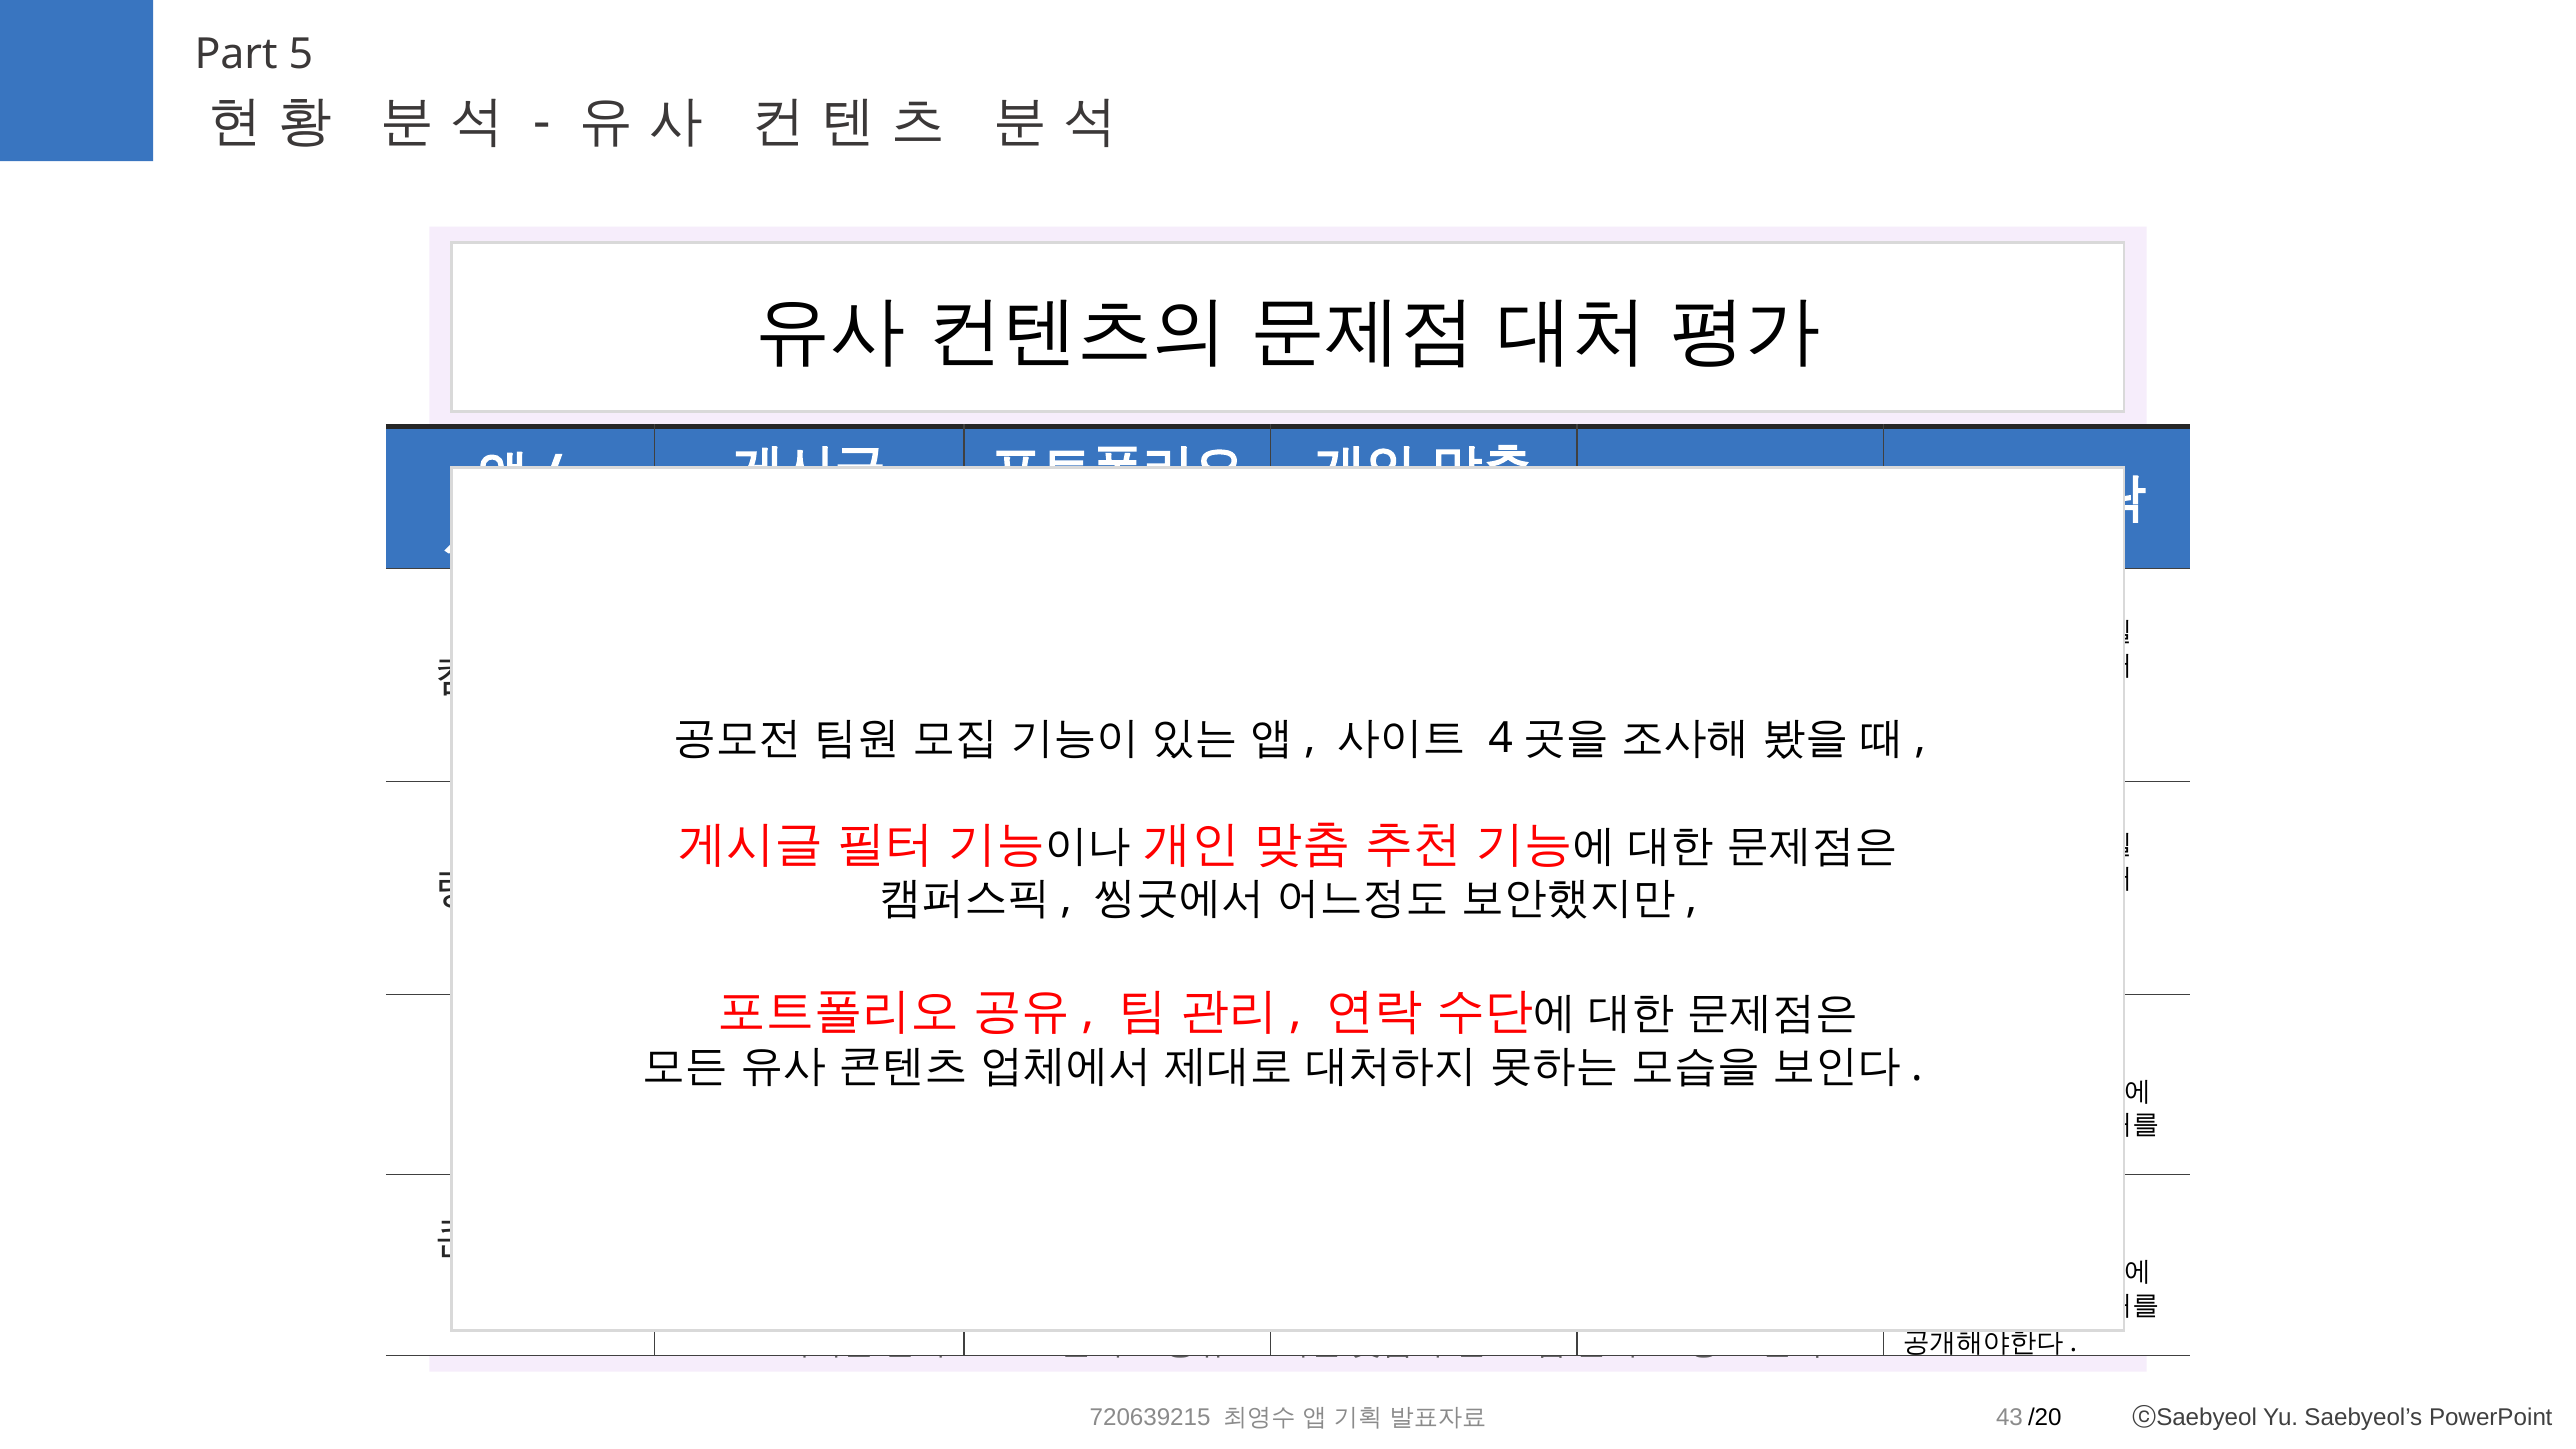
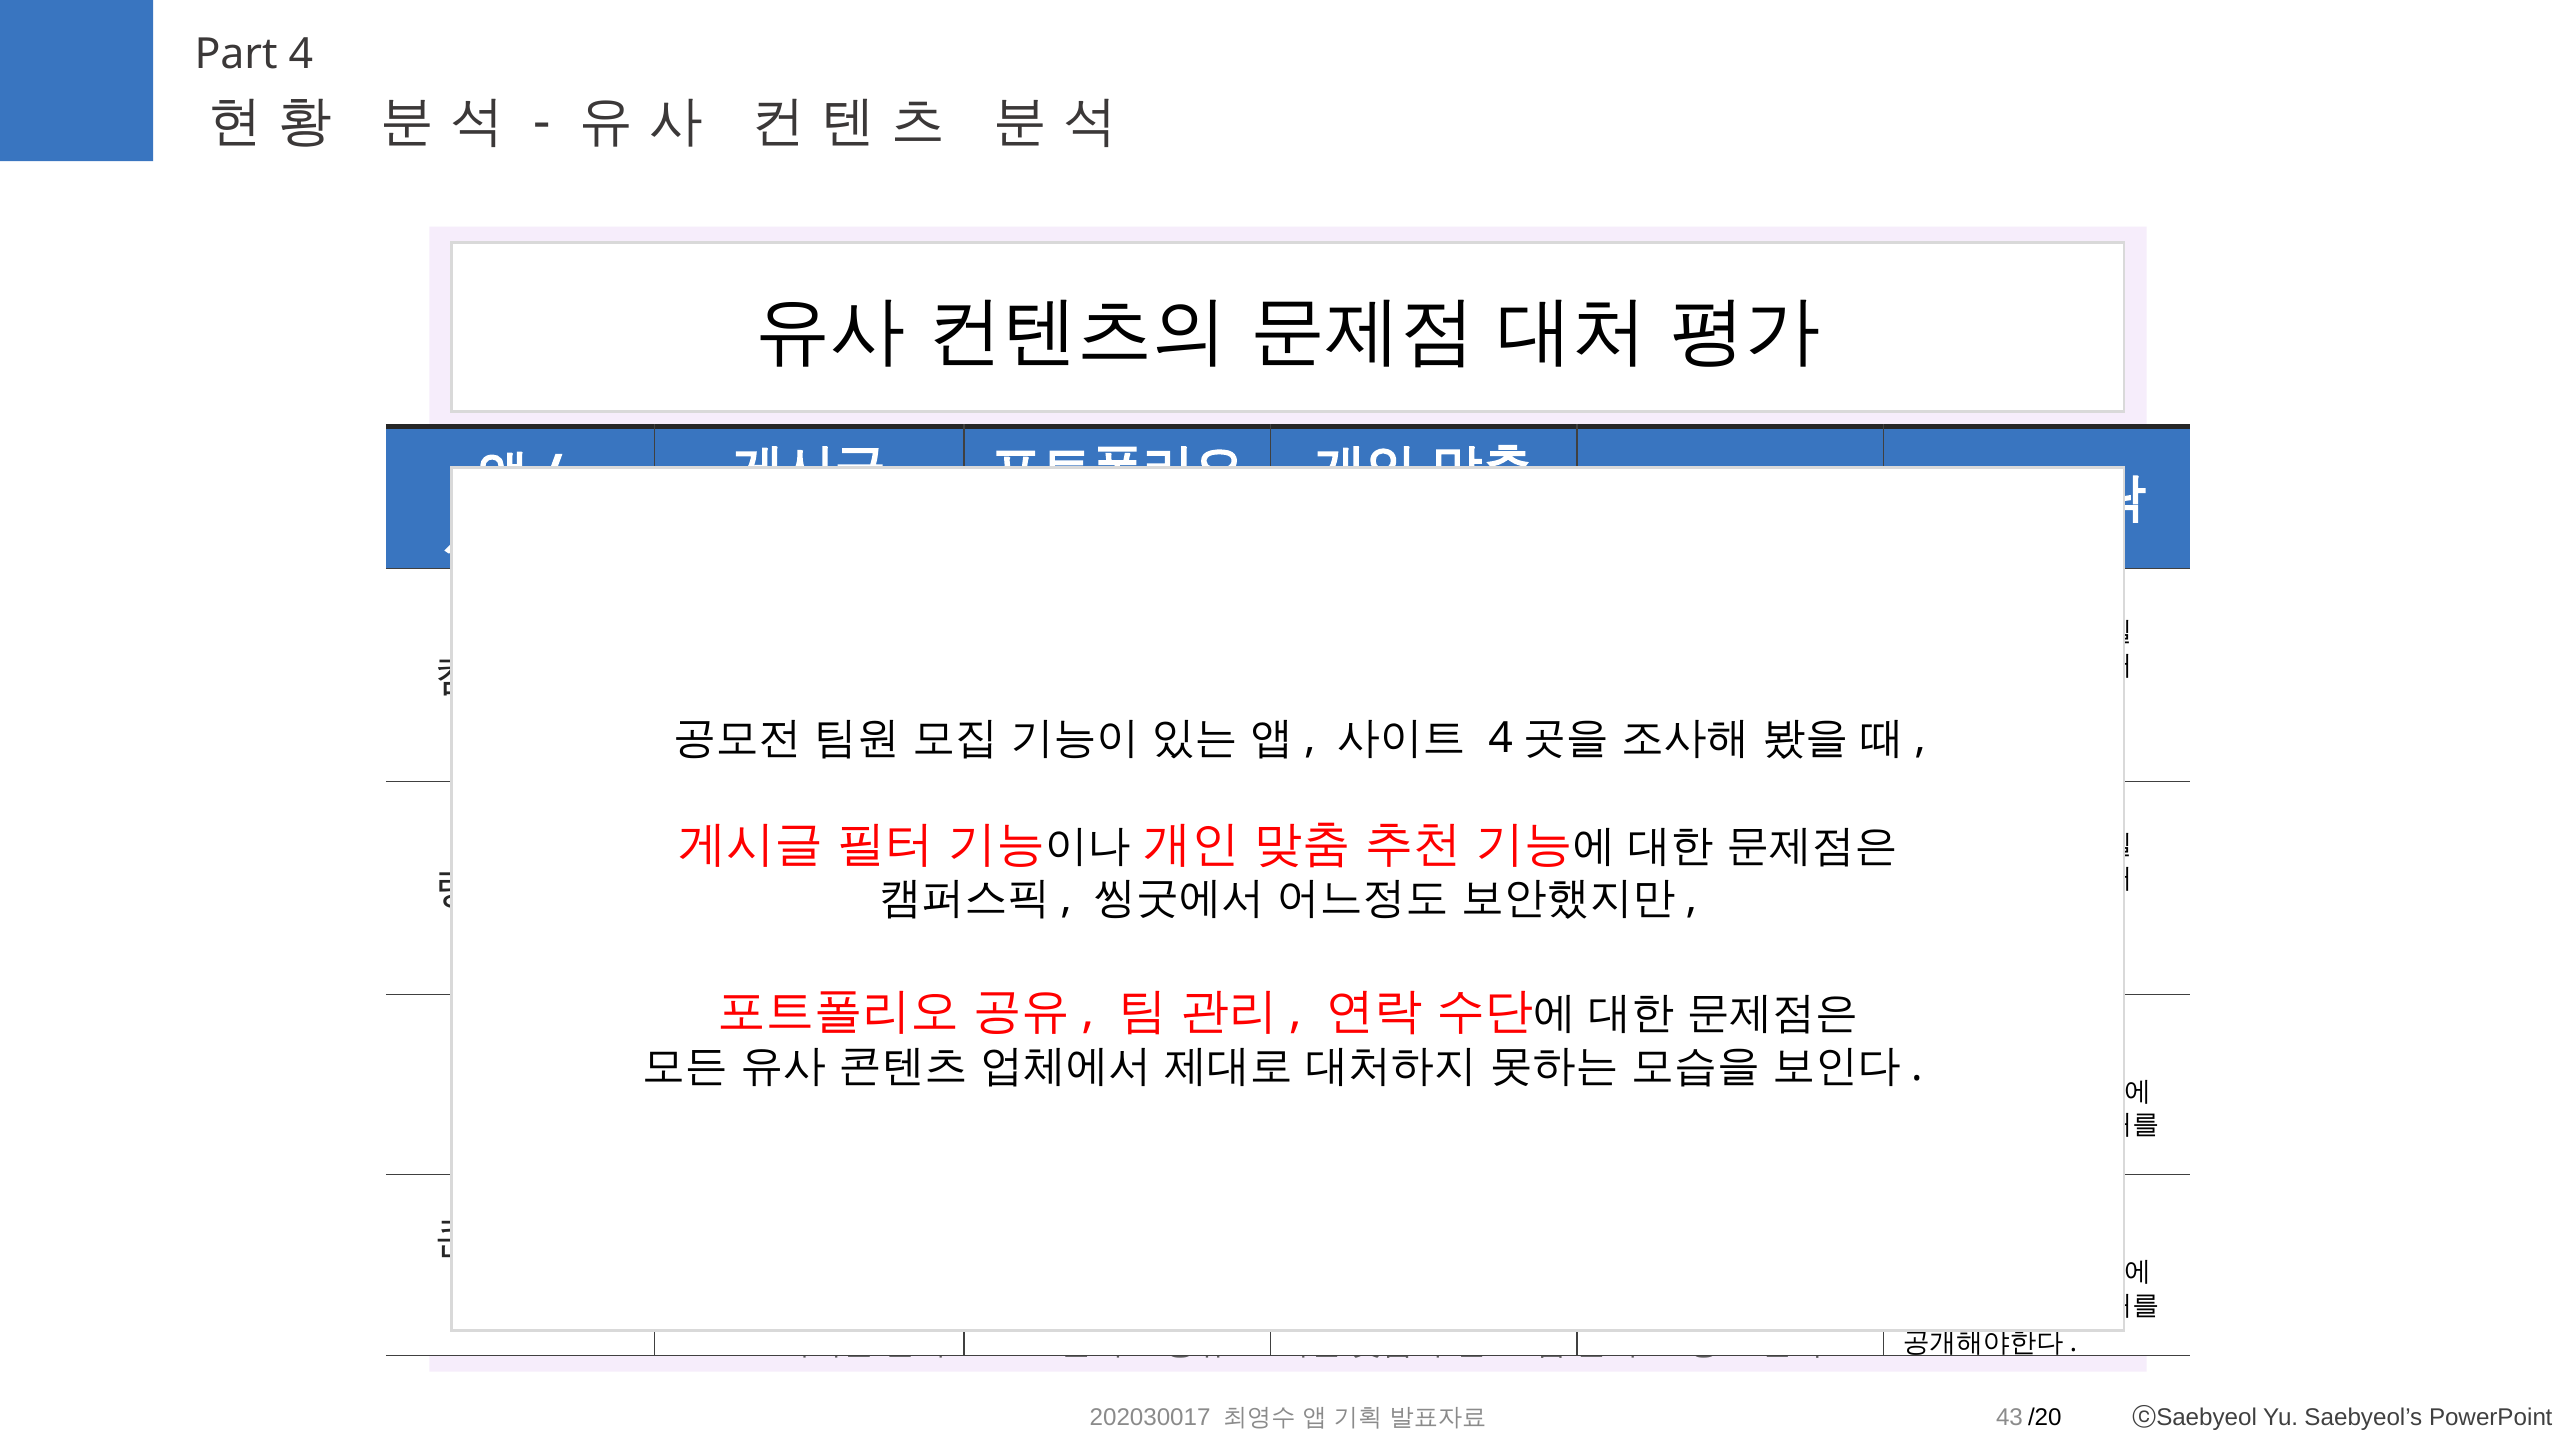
5: 5 -> 4
720639215: 720639215 -> 202030017
